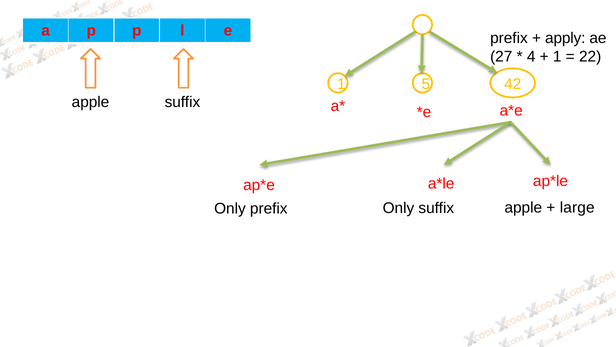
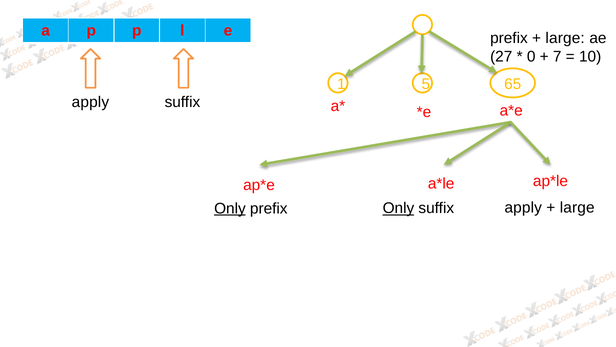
apply at (565, 38): apply -> large
4: 4 -> 0
1 at (557, 57): 1 -> 7
22: 22 -> 10
42: 42 -> 65
apple at (91, 102): apple -> apply
Only at (230, 208) underline: none -> present
Only at (398, 208) underline: none -> present
suffix apple: apple -> apply
